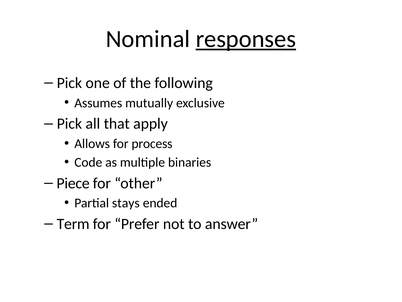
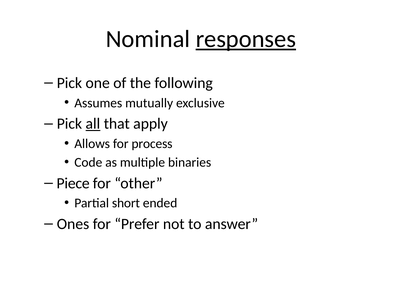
all underline: none -> present
stays: stays -> short
Term: Term -> Ones
